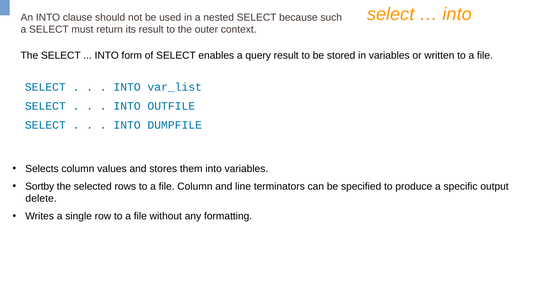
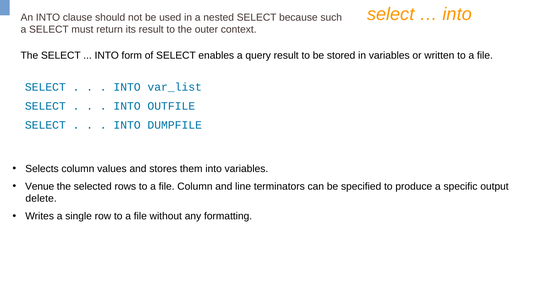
Sortby: Sortby -> Venue
